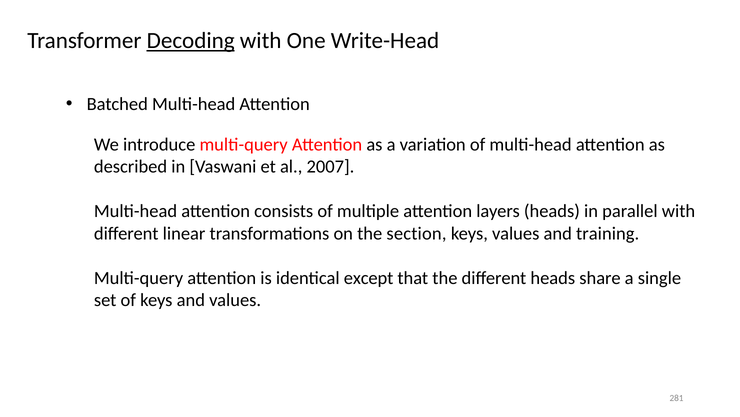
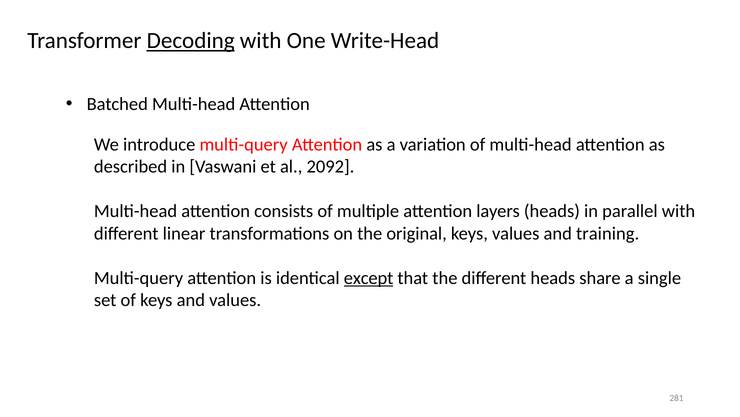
2007: 2007 -> 2092
section: section -> original
except underline: none -> present
